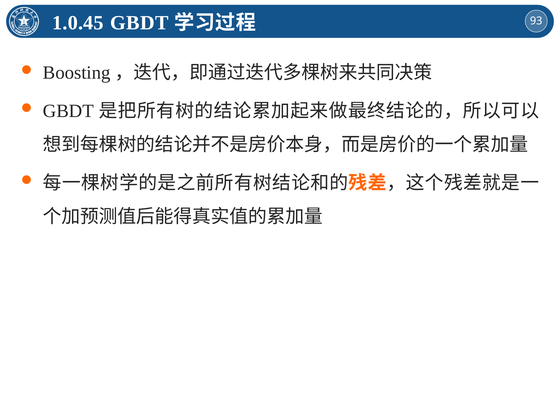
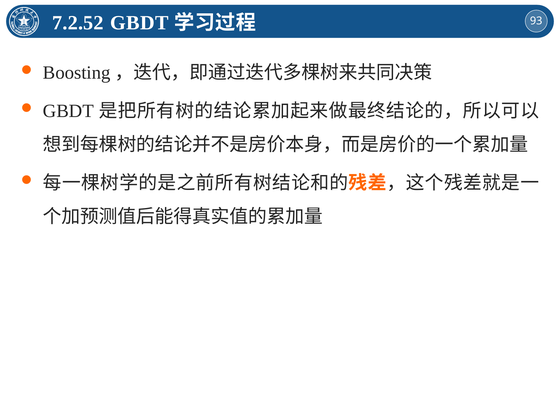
1.0.45: 1.0.45 -> 7.2.52
